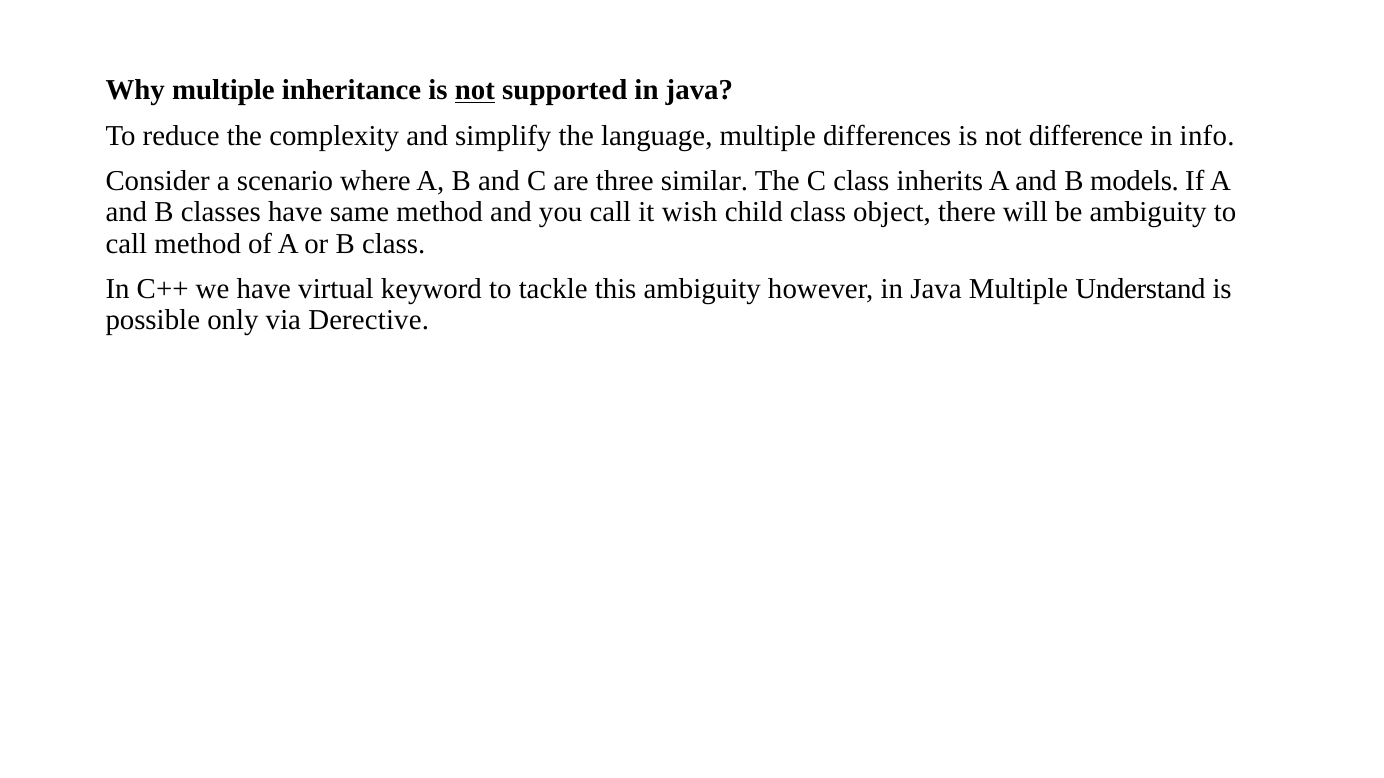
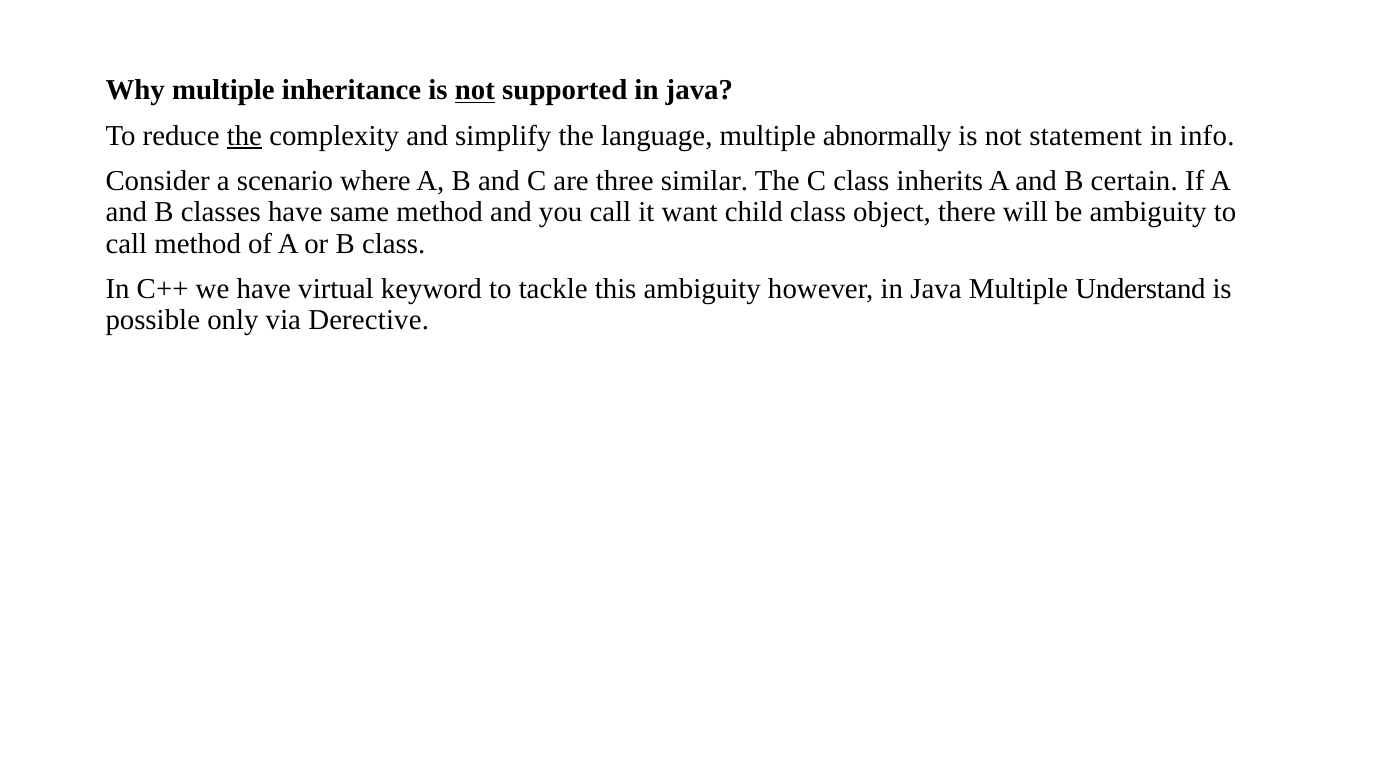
the at (244, 136) underline: none -> present
differences: differences -> abnormally
difference: difference -> statement
models: models -> certain
wish: wish -> want
